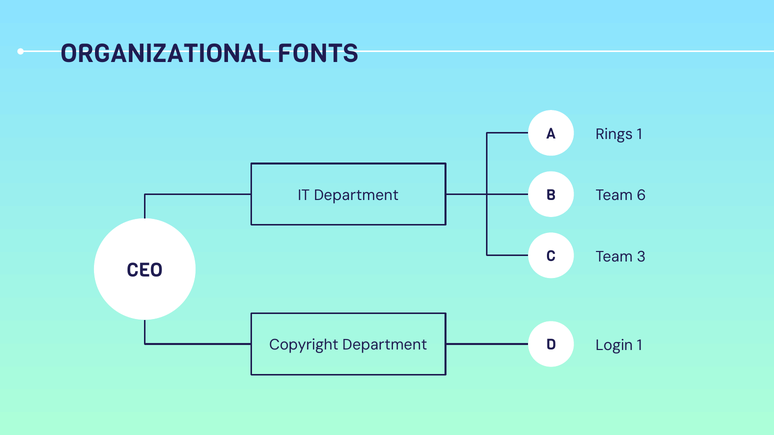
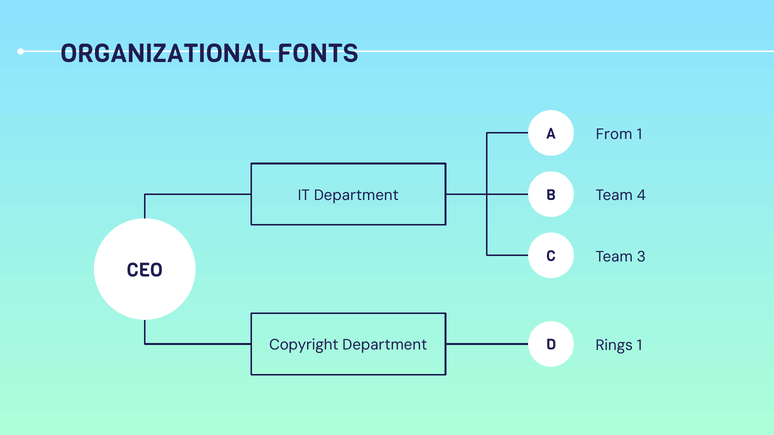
Rings: Rings -> From
6: 6 -> 4
Login: Login -> Rings
